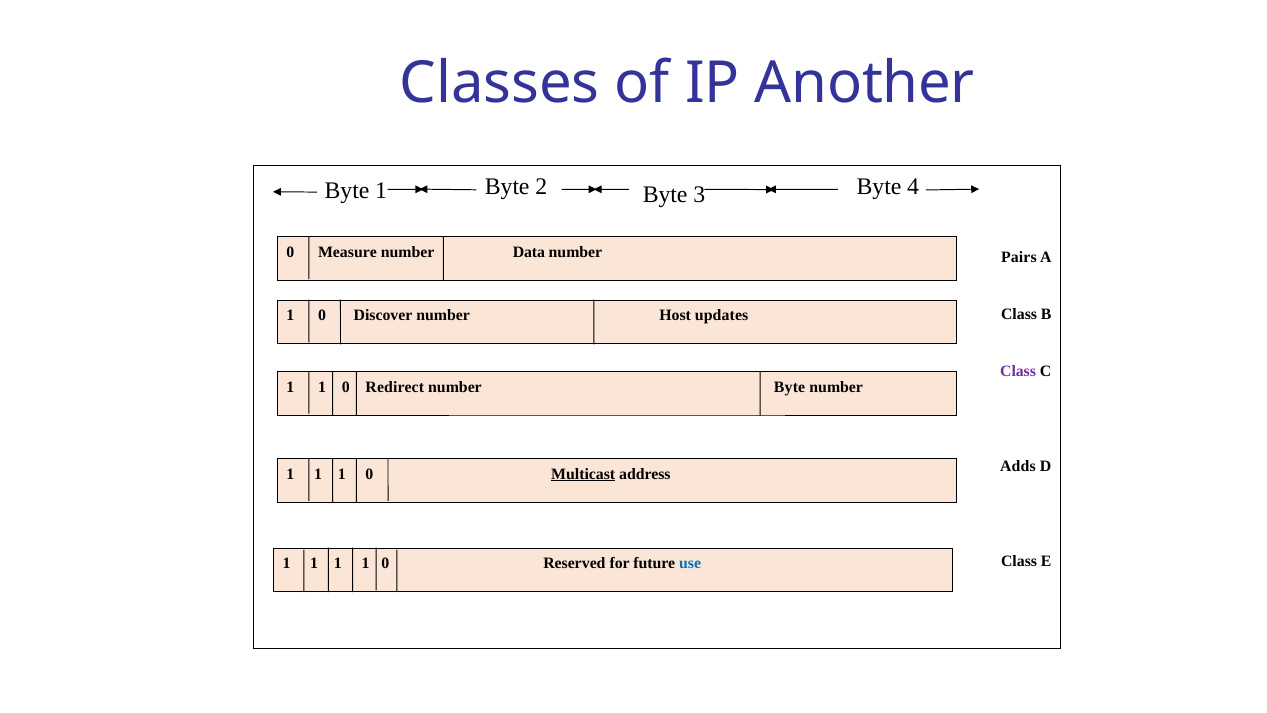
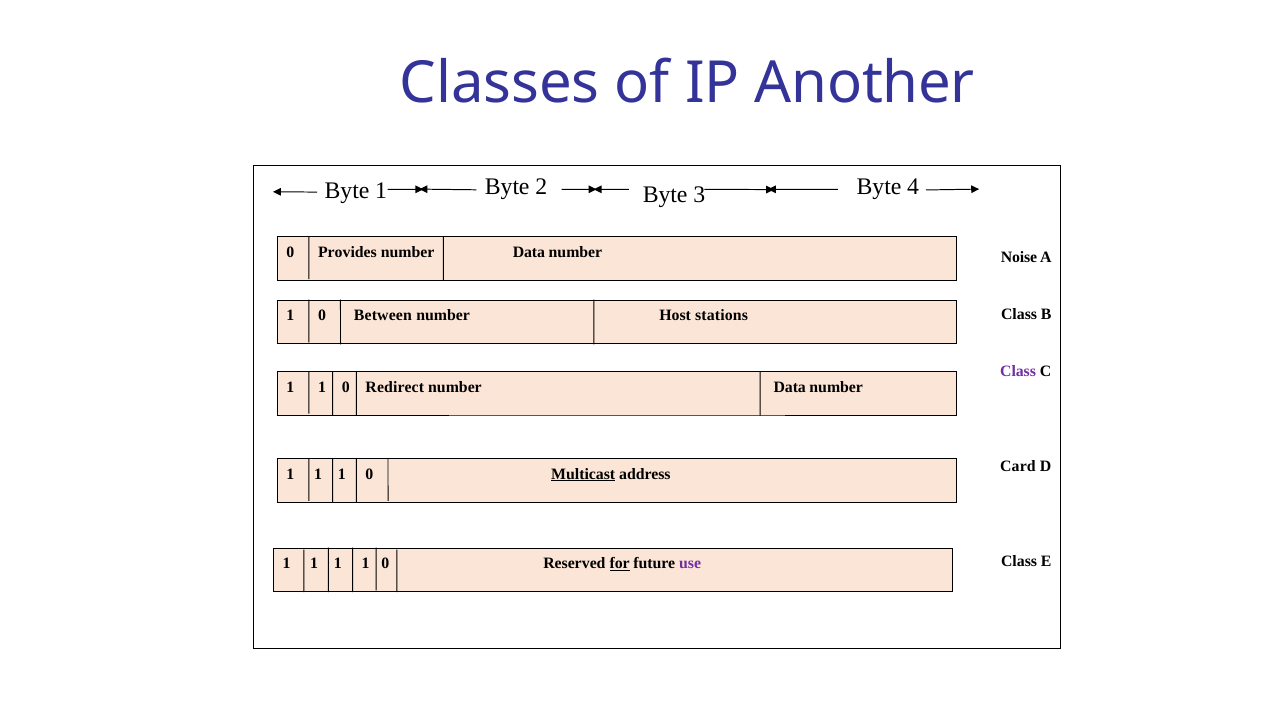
Measure: Measure -> Provides
Pairs: Pairs -> Noise
Discover: Discover -> Between
updates: updates -> stations
Byte at (790, 387): Byte -> Data
Adds: Adds -> Card
for underline: none -> present
use colour: blue -> purple
